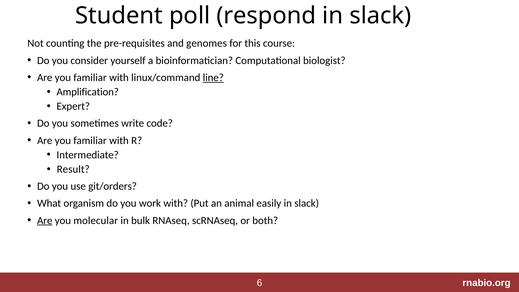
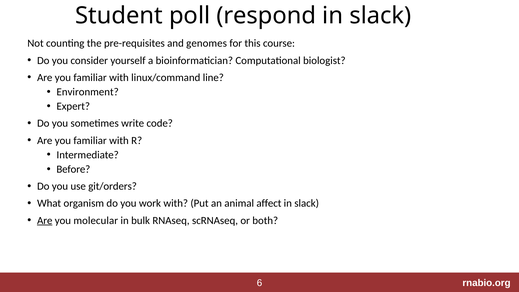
line underline: present -> none
Amplification: Amplification -> Environment
Result: Result -> Before
easily: easily -> affect
